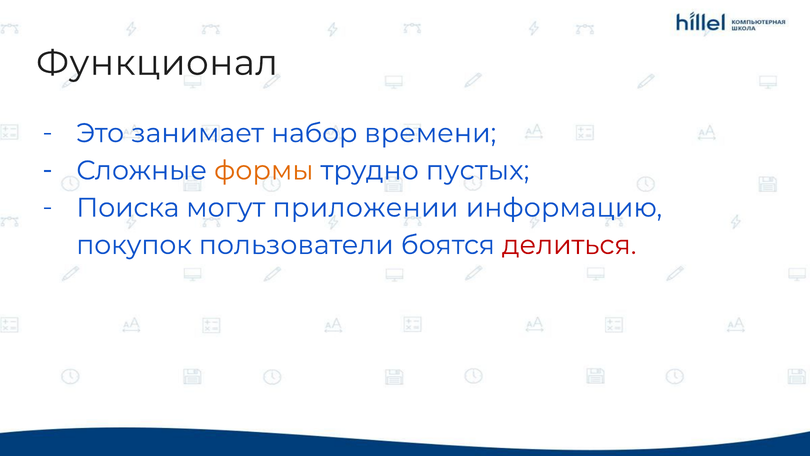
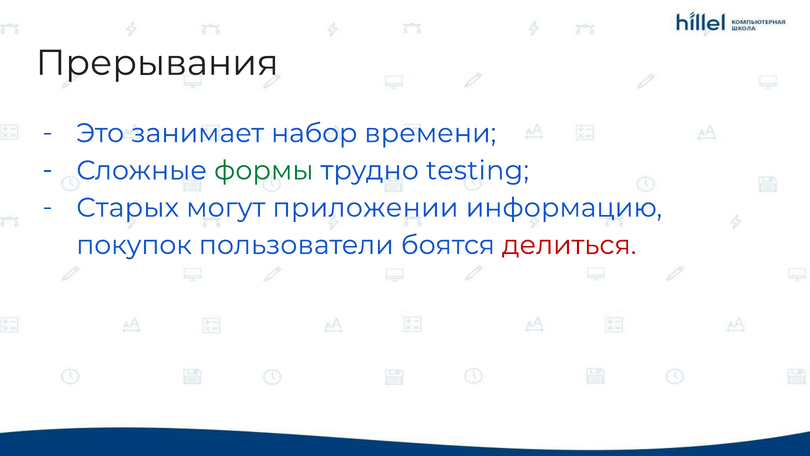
Функционал: Функционал -> Прерывания
формы colour: orange -> green
пустых: пустых -> testing
Поиска: Поиска -> Старых
